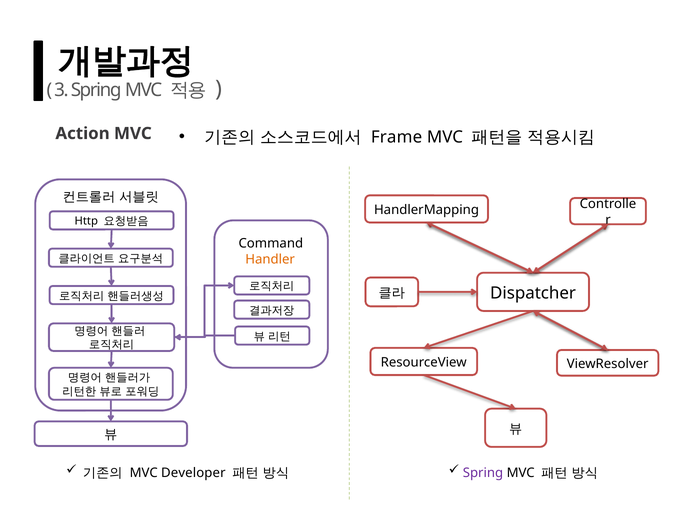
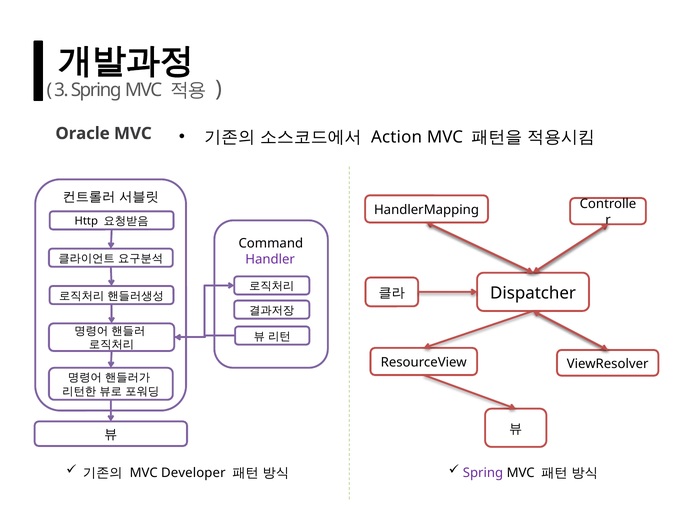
Action: Action -> Oracle
Frame: Frame -> Action
Handler colour: orange -> purple
